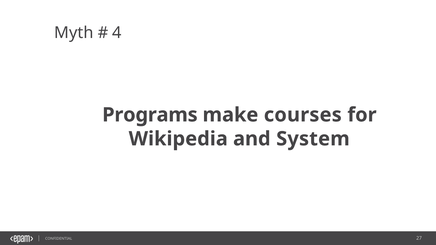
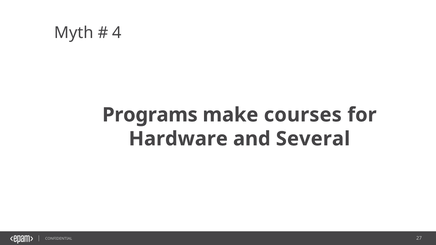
Wikipedia: Wikipedia -> Hardware
System: System -> Several
